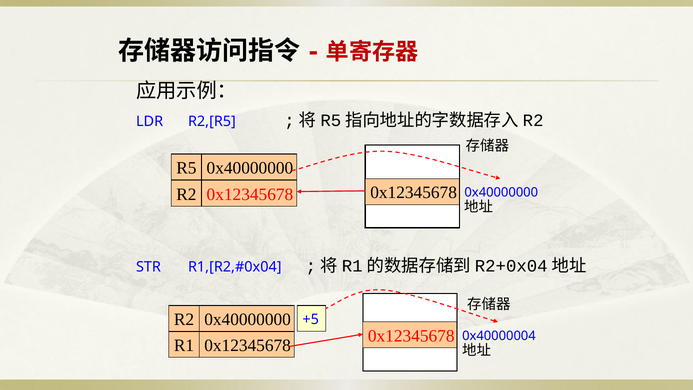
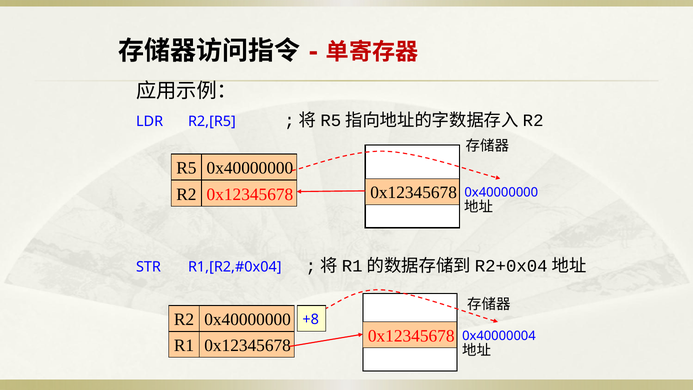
+5: +5 -> +8
